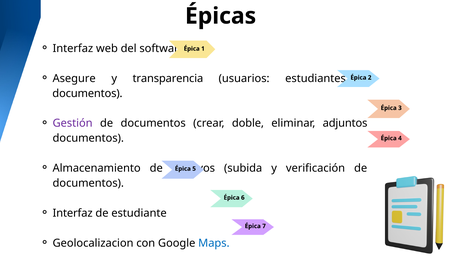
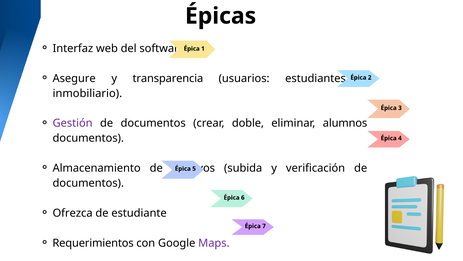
documentos at (87, 93): documentos -> inmobiliario
adjuntos: adjuntos -> alumnos
Interfaz at (73, 213): Interfaz -> Ofrezca
Geolocalizacion: Geolocalizacion -> Requerimientos
Maps colour: blue -> purple
